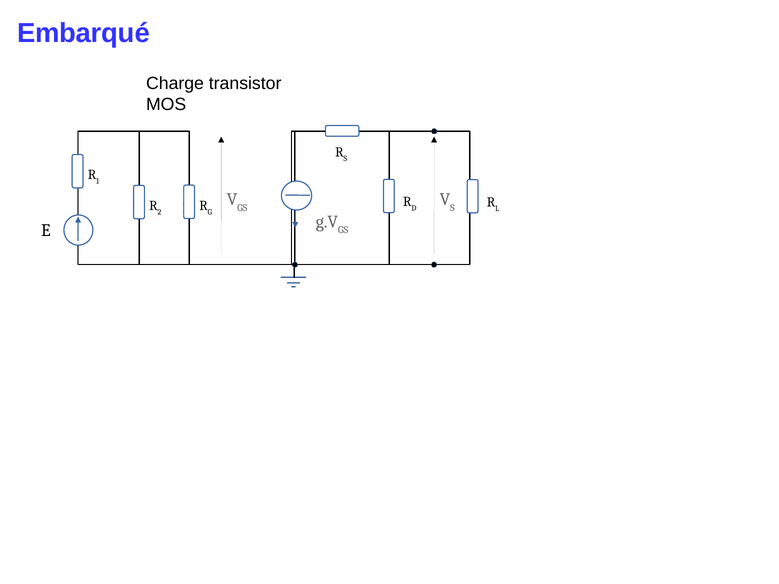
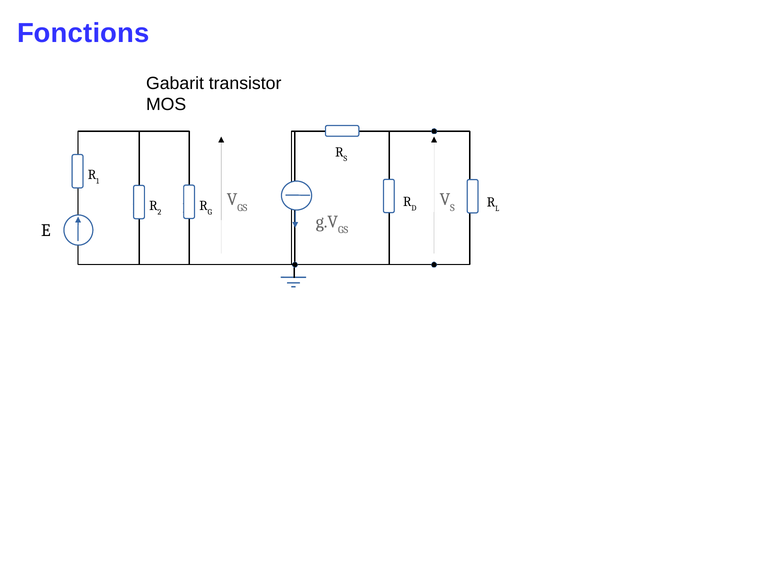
Embarqué: Embarqué -> Fonctions
Charge: Charge -> Gabarit
